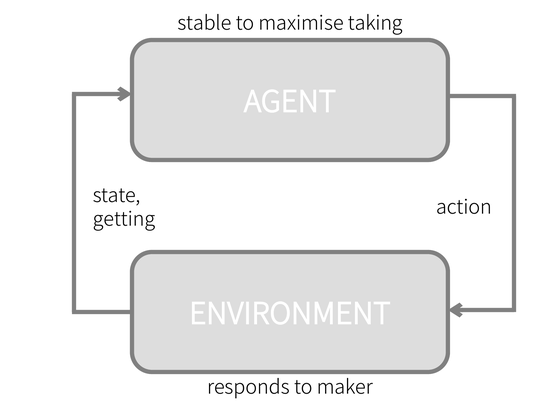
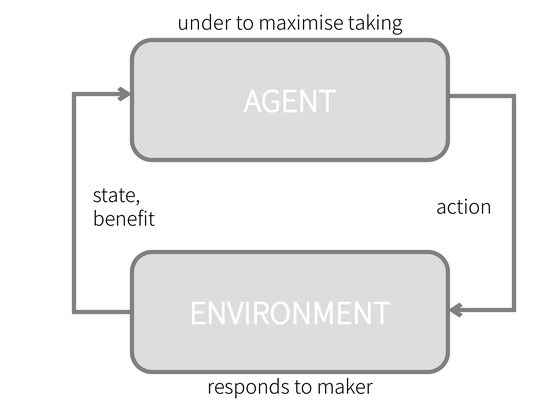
stable: stable -> under
getting: getting -> benefit
